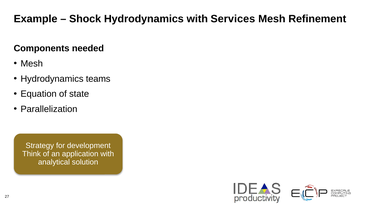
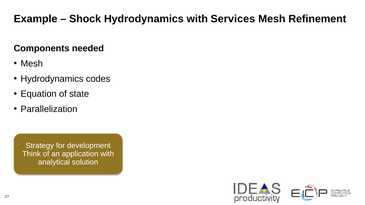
teams: teams -> codes
